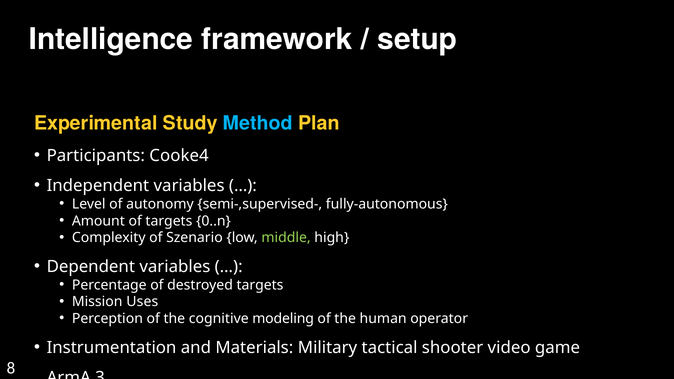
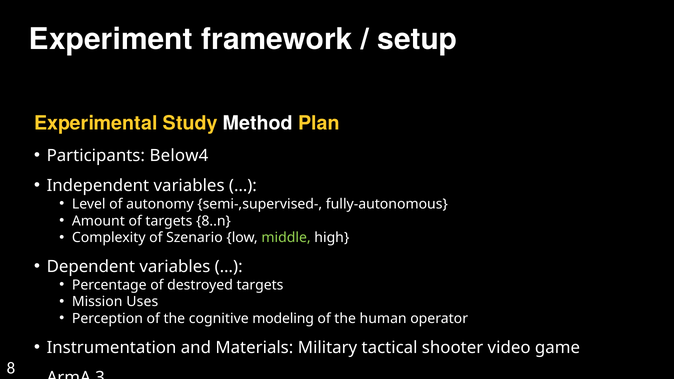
Intelligence: Intelligence -> Experiment
Method colour: light blue -> white
Cooke4: Cooke4 -> Below4
0..n: 0..n -> 8..n
